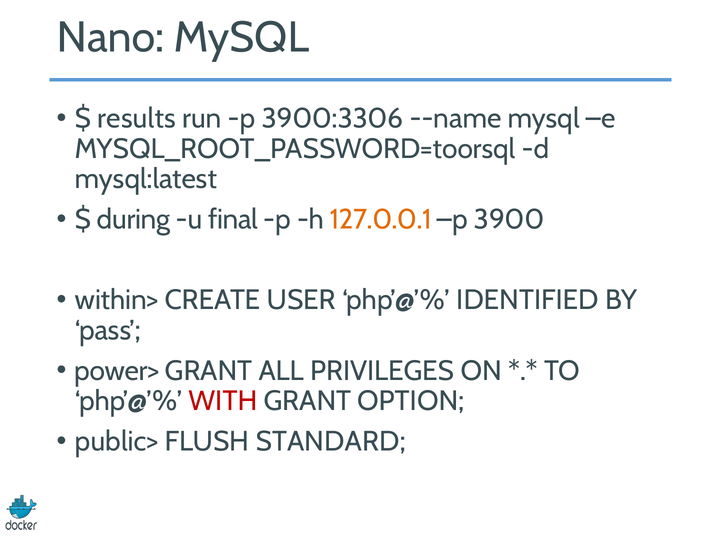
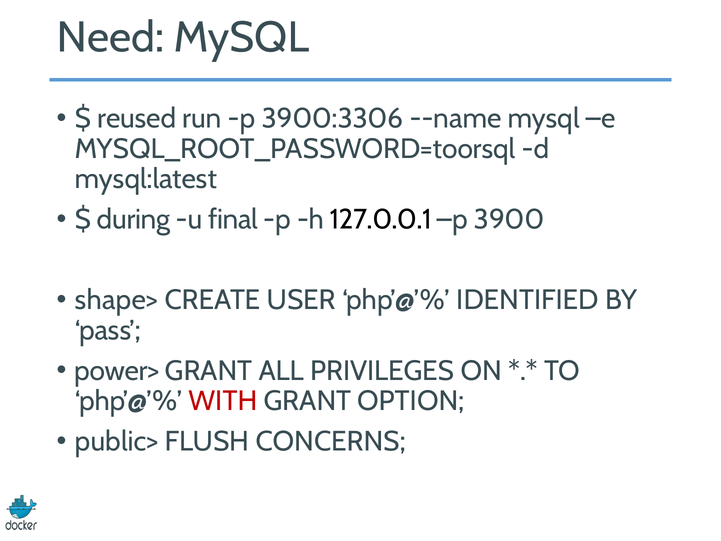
Nano: Nano -> Need
results: results -> reused
127.0.0.1 colour: orange -> black
within>: within> -> shape>
STANDARD: STANDARD -> CONCERNS
